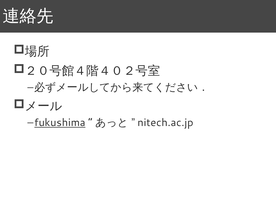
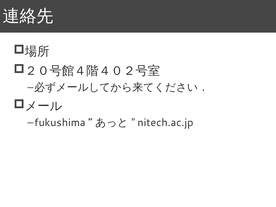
fukushima underline: present -> none
